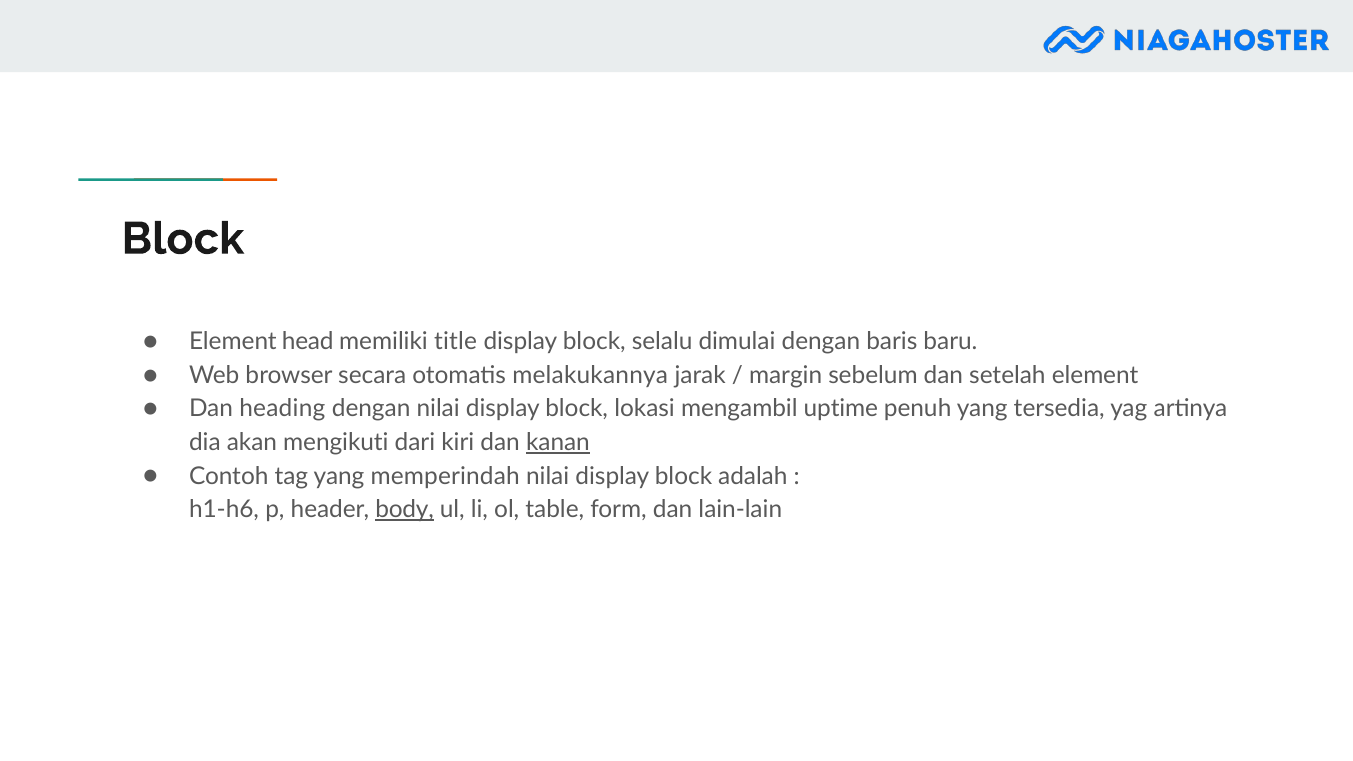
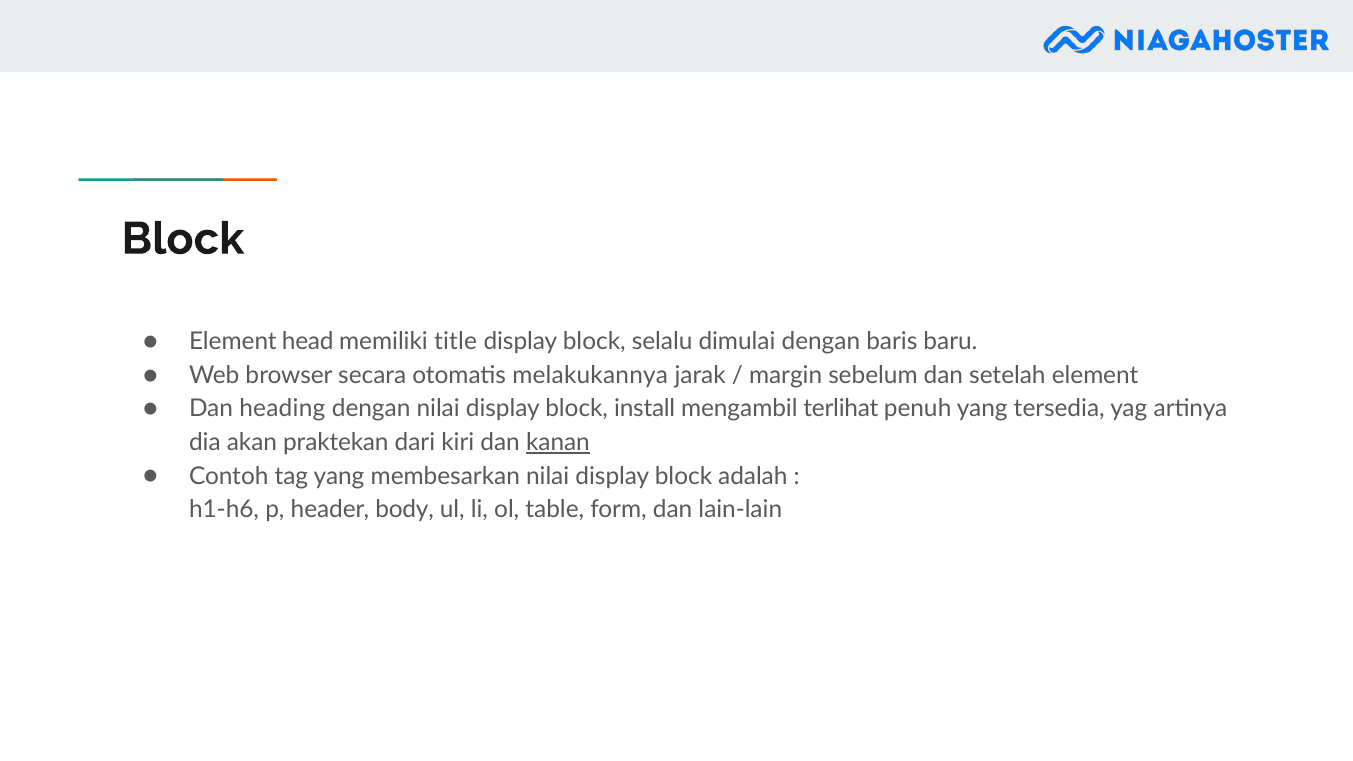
lokasi: lokasi -> install
uptime: uptime -> terlihat
mengikuti: mengikuti -> praktekan
memperindah: memperindah -> membesarkan
body underline: present -> none
